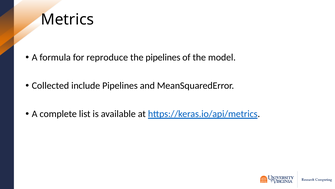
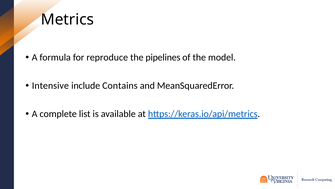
Collected: Collected -> Intensive
include Pipelines: Pipelines -> Contains
